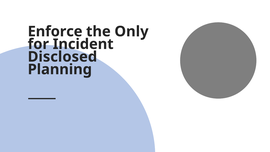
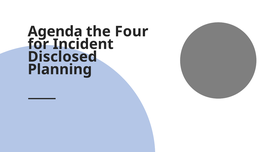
Enforce: Enforce -> Agenda
Only: Only -> Four
